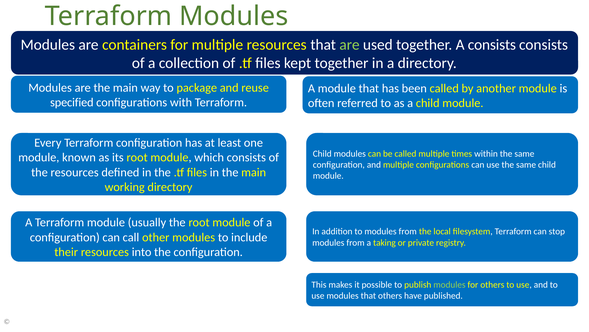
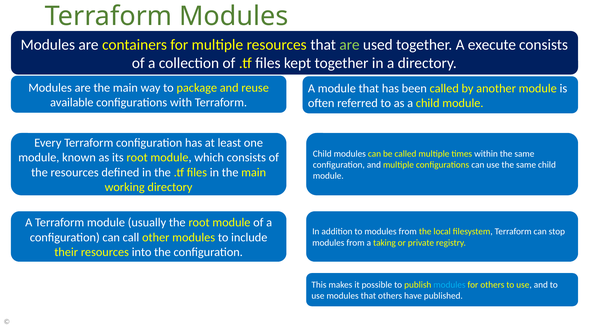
A consists: consists -> execute
specified: specified -> available
modules at (449, 284) colour: light green -> light blue
